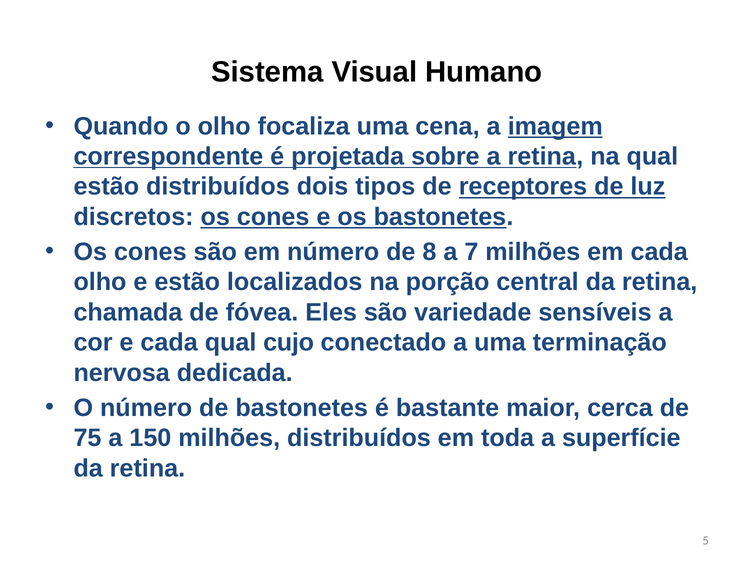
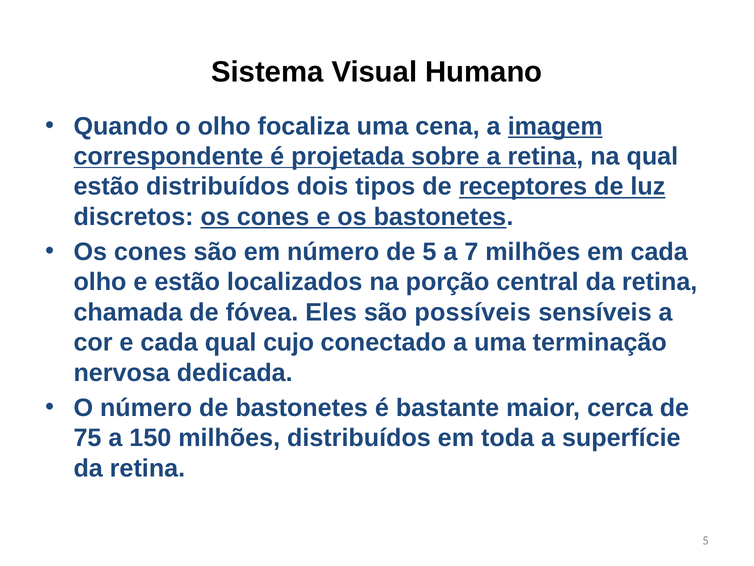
de 8: 8 -> 5
variedade: variedade -> possíveis
